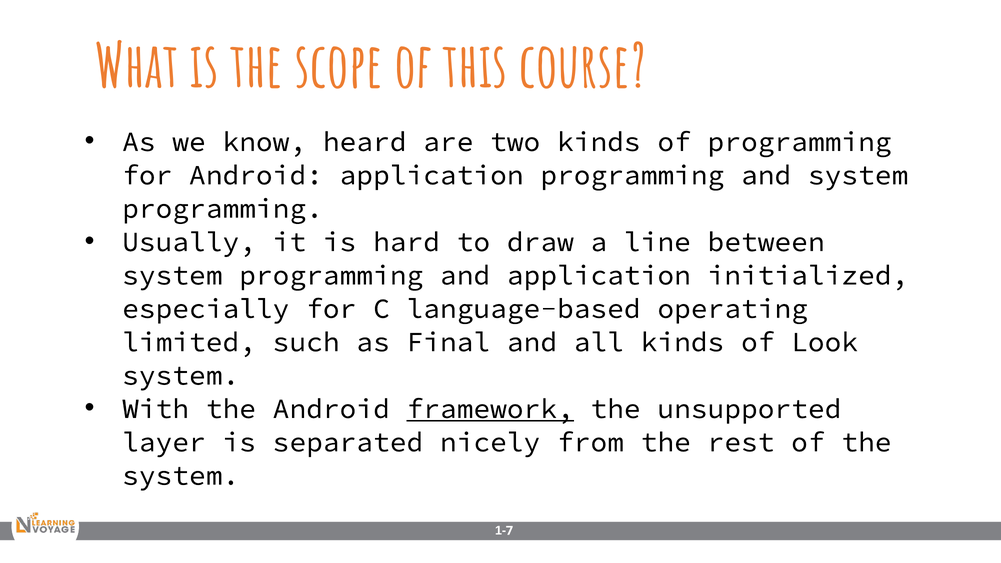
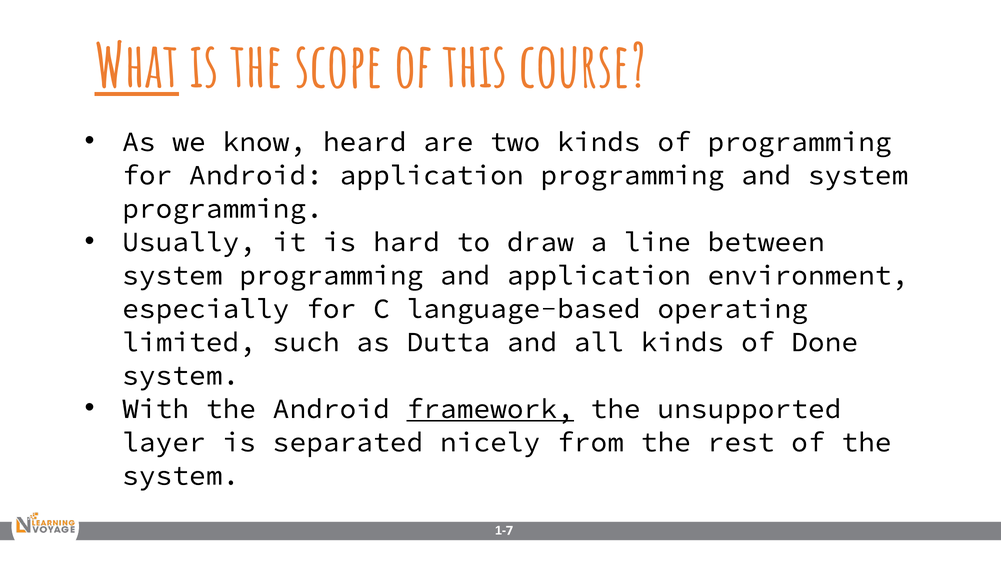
What underline: none -> present
initialized: initialized -> environment
Final: Final -> Dutta
Look: Look -> Done
